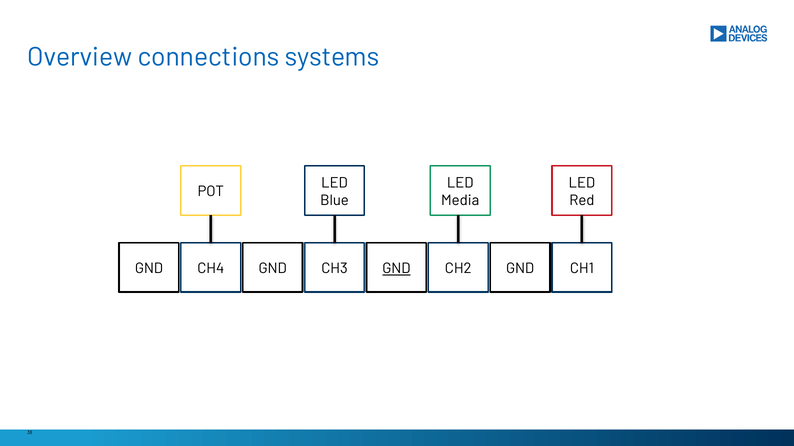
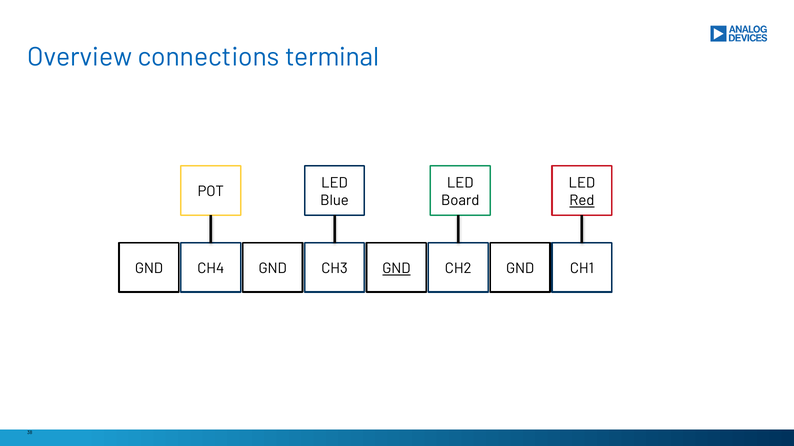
systems: systems -> terminal
Media: Media -> Board
Red underline: none -> present
